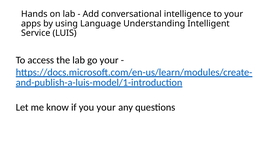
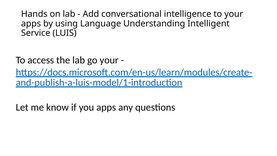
you your: your -> apps
